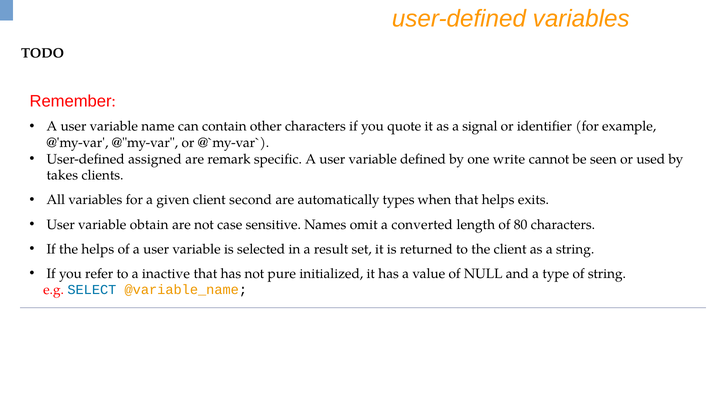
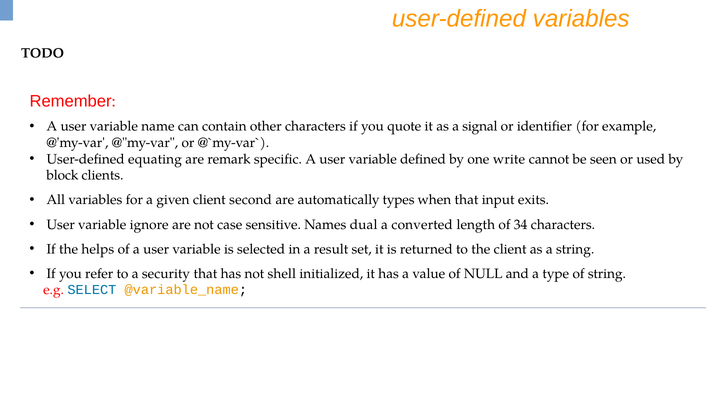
assigned: assigned -> equating
takes: takes -> block
that helps: helps -> input
obtain: obtain -> ignore
omit: omit -> dual
80: 80 -> 34
inactive: inactive -> security
pure: pure -> shell
